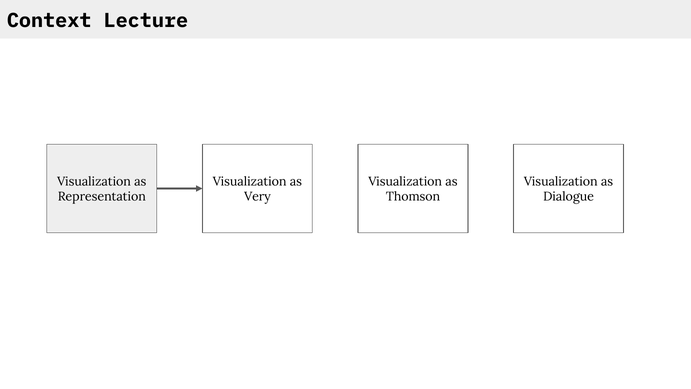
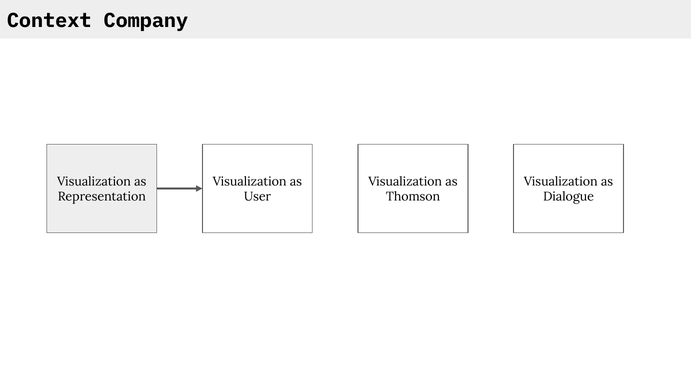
Lecture: Lecture -> Company
Very: Very -> User
